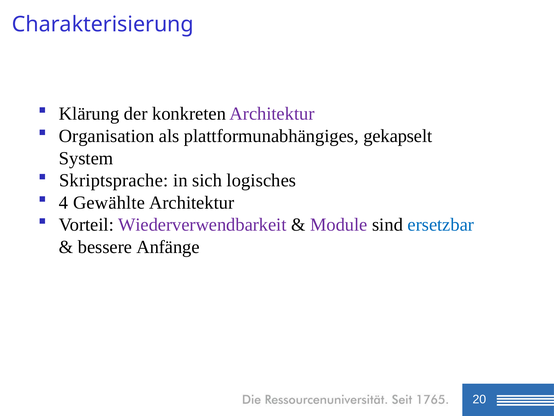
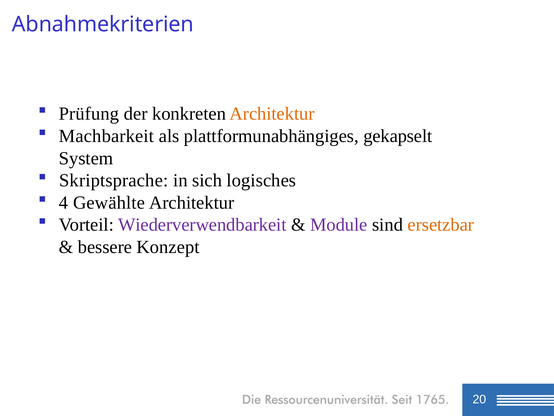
Charakterisierung: Charakterisierung -> Abnahmekriterien
Klärung: Klärung -> Prüfung
Architektur at (272, 114) colour: purple -> orange
Organisation: Organisation -> Machbarkeit
ersetzbar colour: blue -> orange
Anfänge: Anfänge -> Konzept
